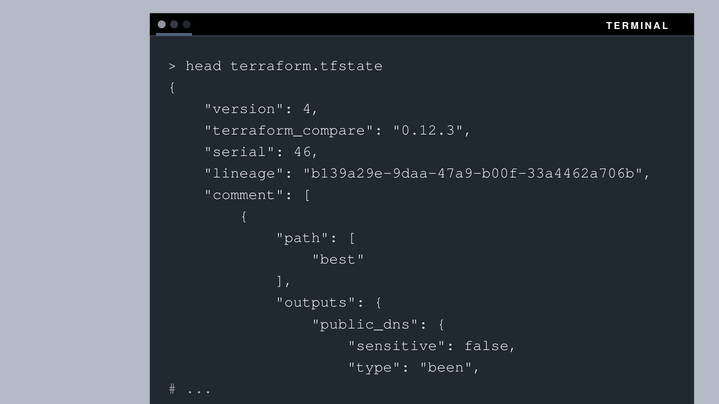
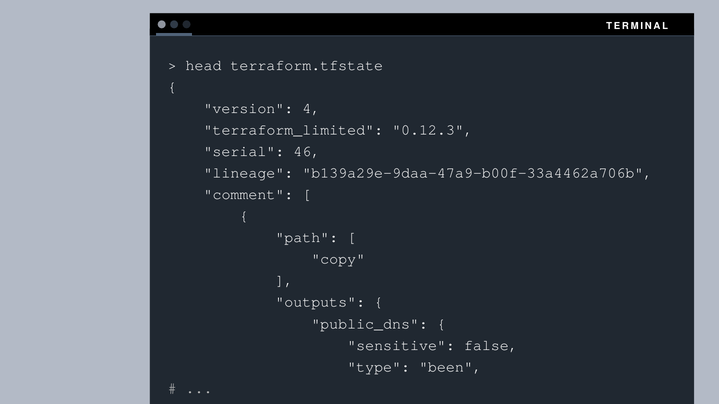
terraform_compare: terraform_compare -> terraform_limited
best: best -> copy
